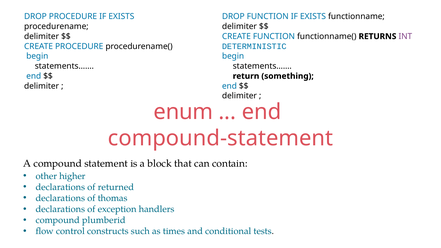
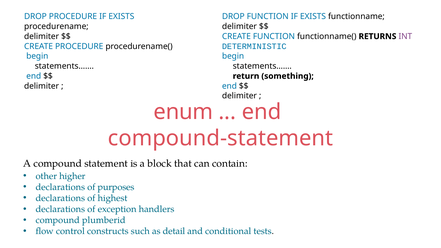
returned: returned -> purposes
thomas: thomas -> highest
times: times -> detail
